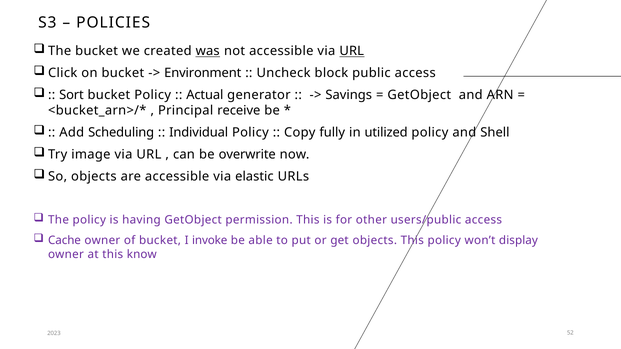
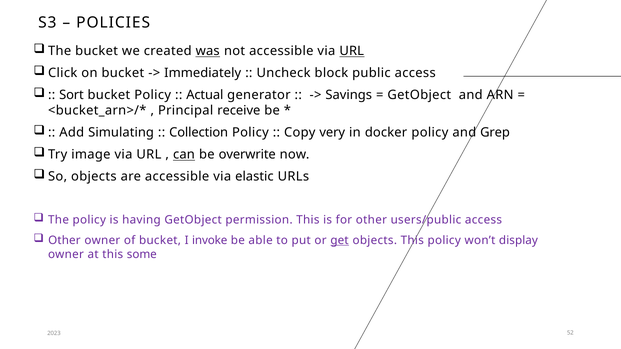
Environment: Environment -> Immediately
Scheduling: Scheduling -> Simulating
Individual: Individual -> Collection
fully: fully -> very
utilized: utilized -> docker
Shell: Shell -> Grep
can underline: none -> present
Cache at (65, 240): Cache -> Other
get underline: none -> present
know: know -> some
